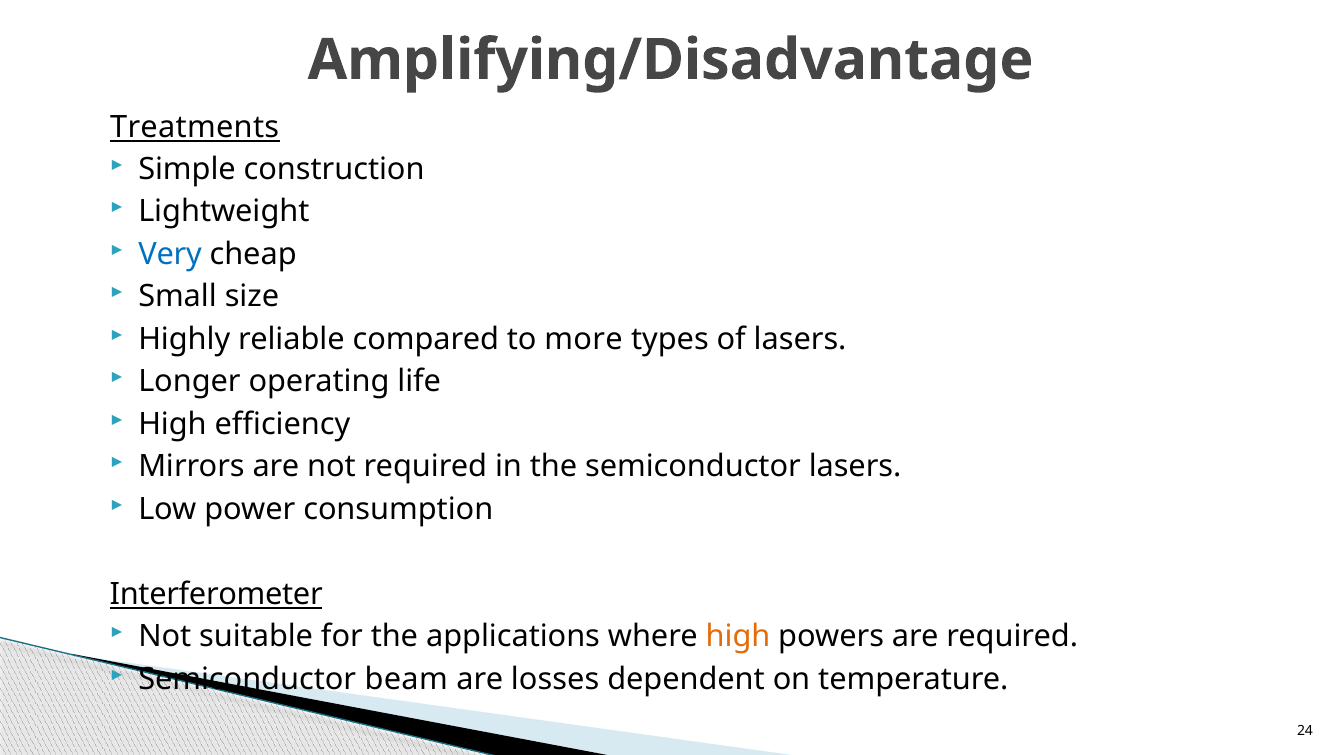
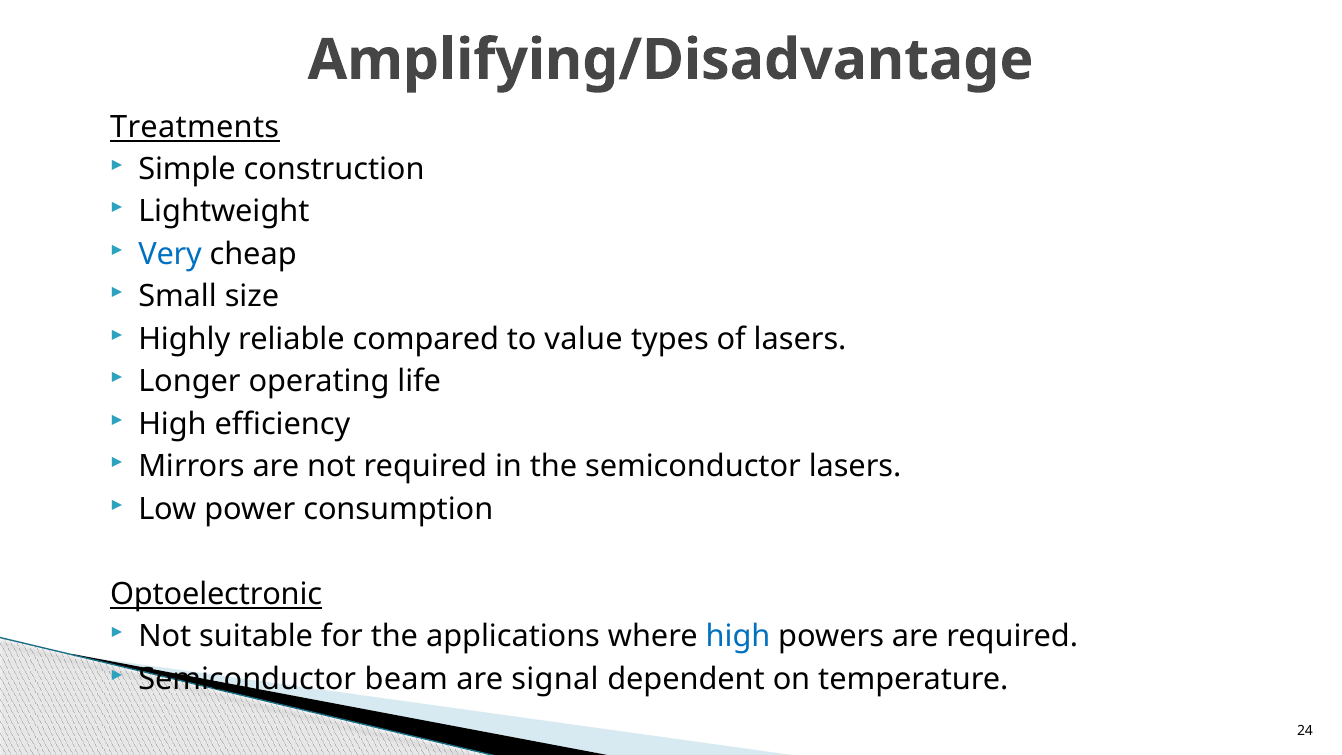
more: more -> value
Interferometer: Interferometer -> Optoelectronic
high at (738, 637) colour: orange -> blue
losses: losses -> signal
